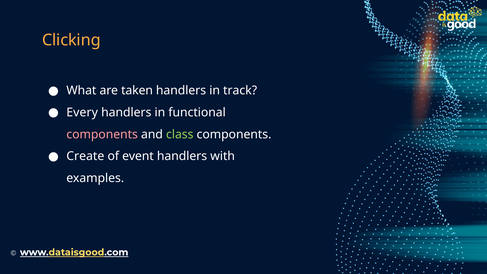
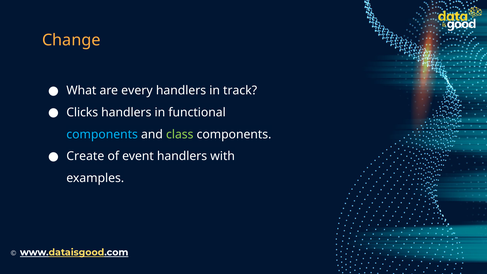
Clicking: Clicking -> Change
taken: taken -> every
Every: Every -> Clicks
components at (102, 134) colour: pink -> light blue
